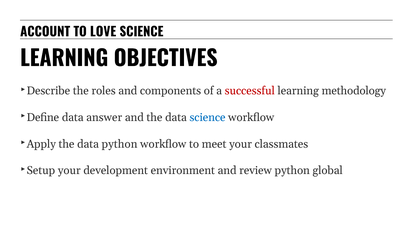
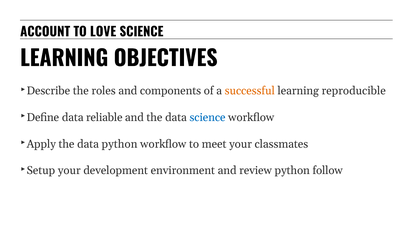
successful colour: red -> orange
methodology: methodology -> reproducible
answer: answer -> reliable
global: global -> follow
